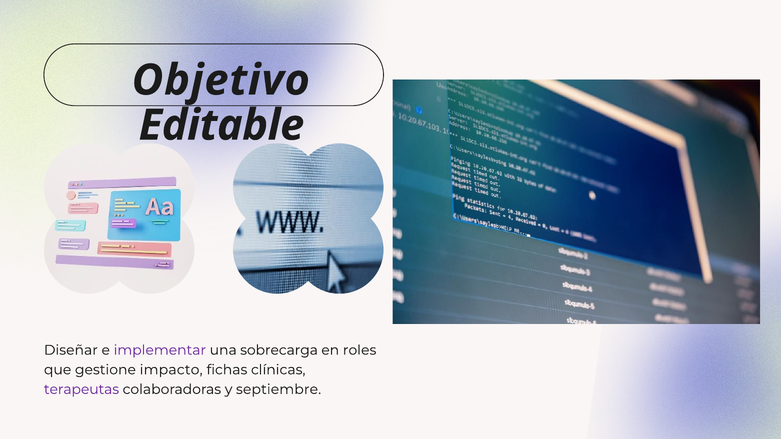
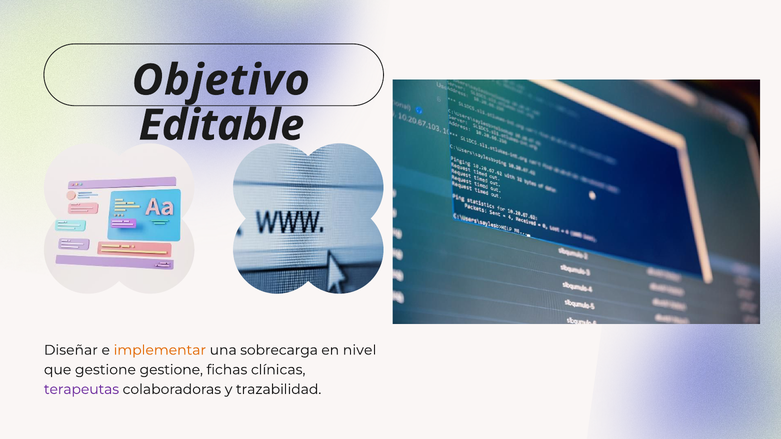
implementar colour: purple -> orange
roles: roles -> nivel
gestione impacto: impacto -> gestione
septiembre: septiembre -> trazabilidad
